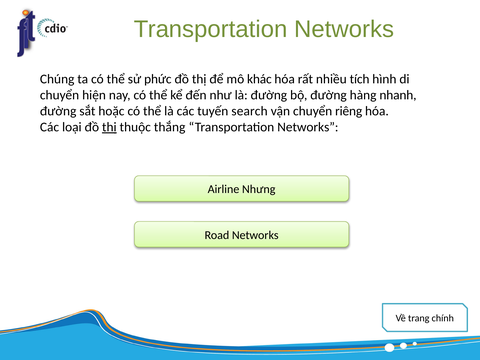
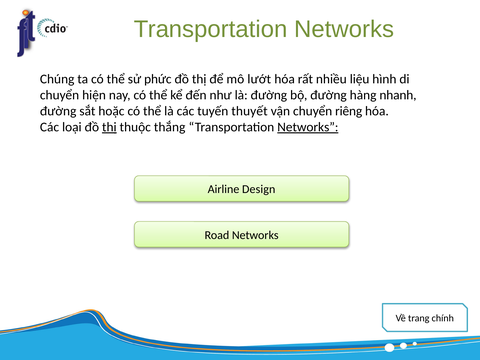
khác: khác -> lướt
tích: tích -> liệu
search: search -> thuyết
Networks at (308, 127) underline: none -> present
Nhưng: Nhưng -> Design
